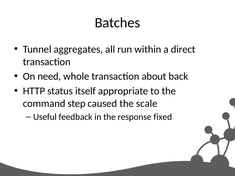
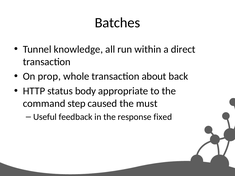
aggregates: aggregates -> knowledge
need: need -> prop
itself: itself -> body
scale: scale -> must
